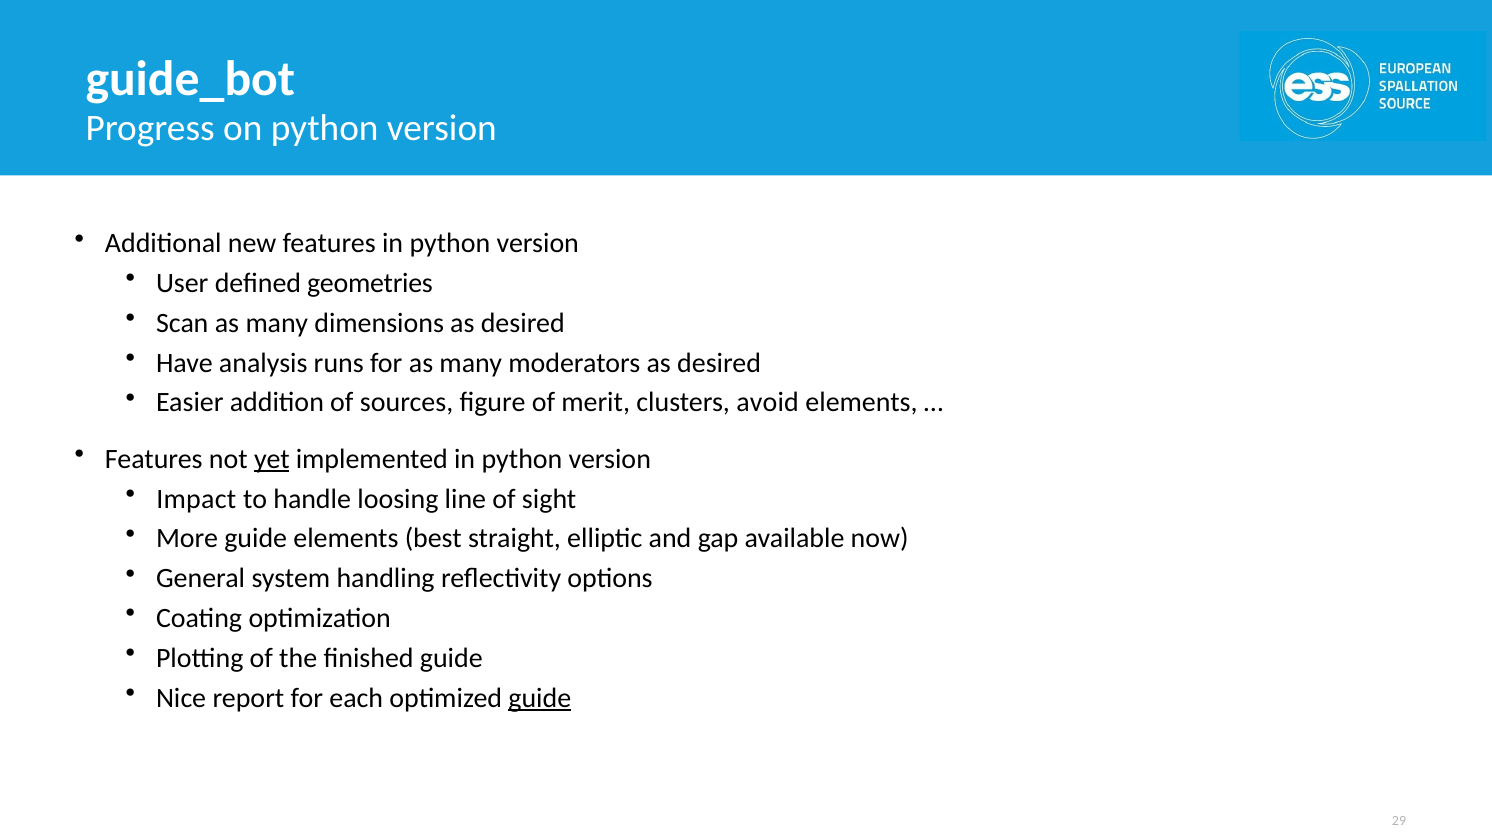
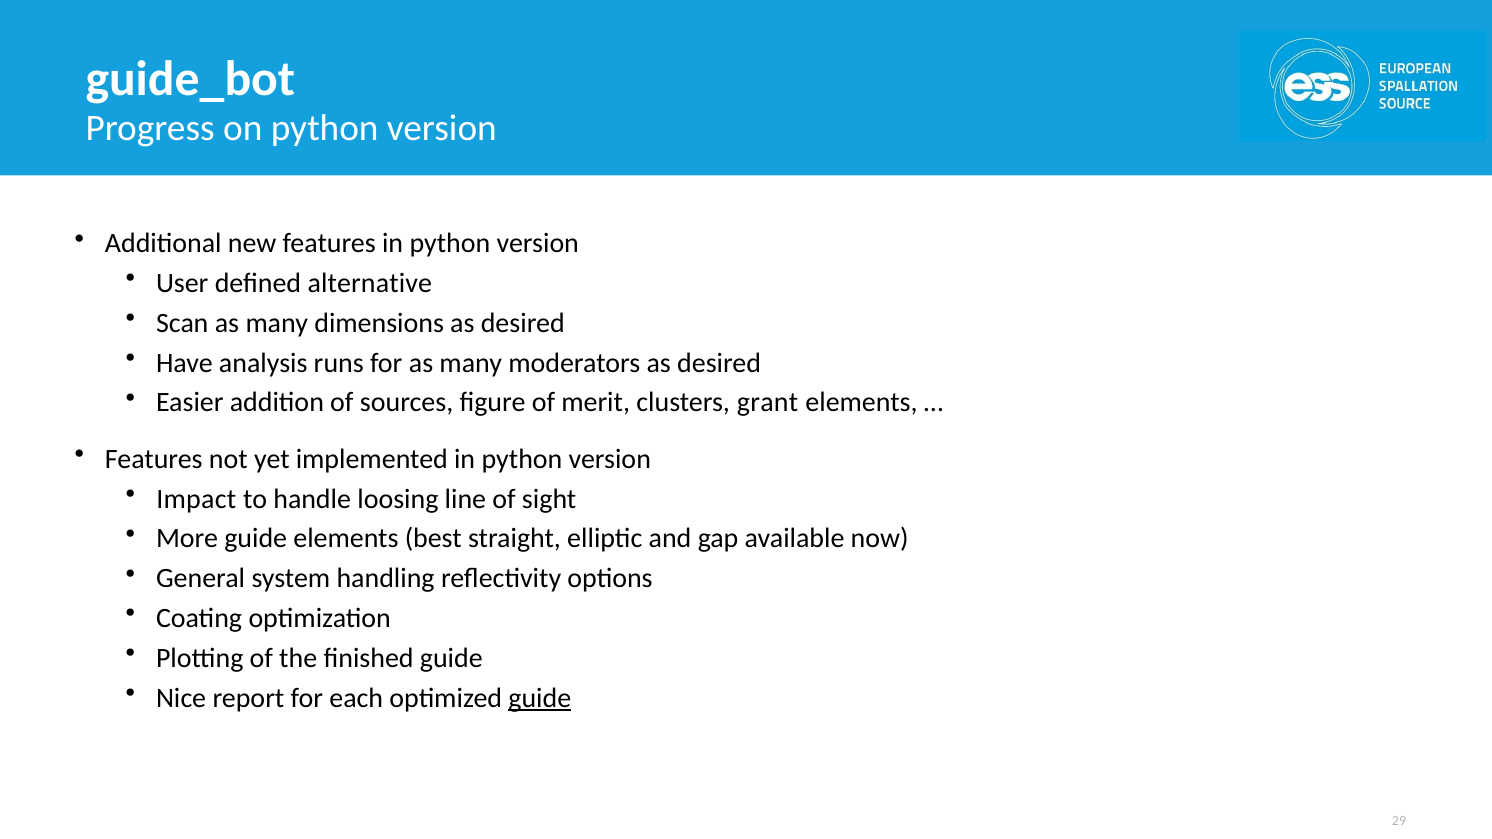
geometries: geometries -> alternative
avoid: avoid -> grant
yet underline: present -> none
